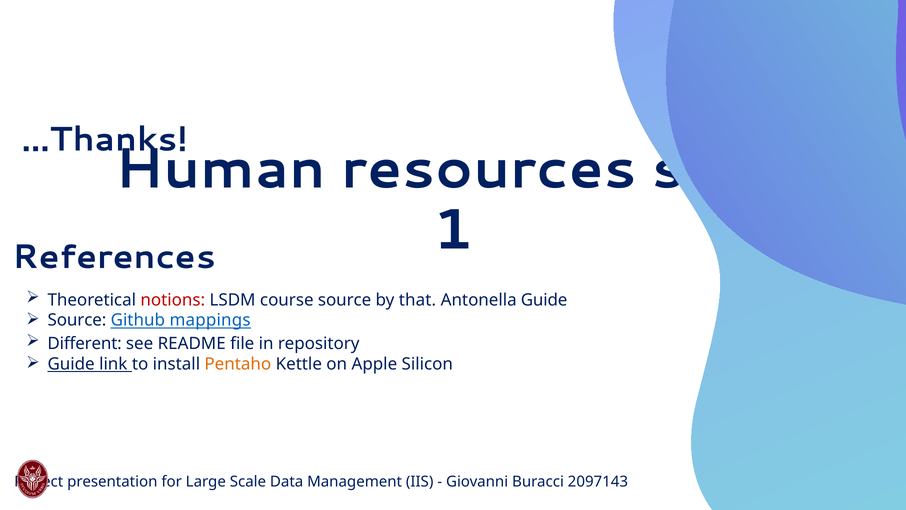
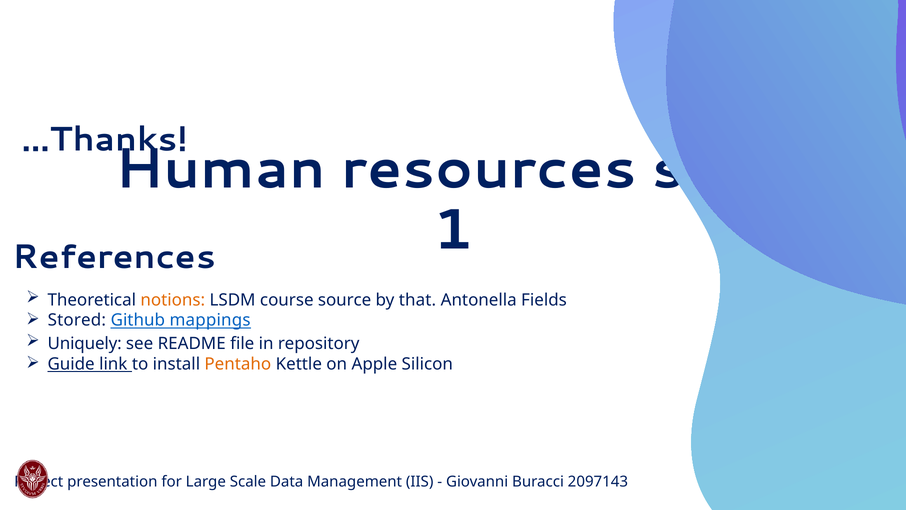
notions colour: red -> orange
Antonella Guide: Guide -> Fields
Source at (77, 320): Source -> Stored
Different: Different -> Uniquely
